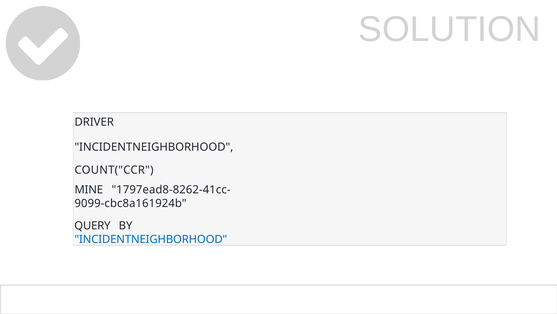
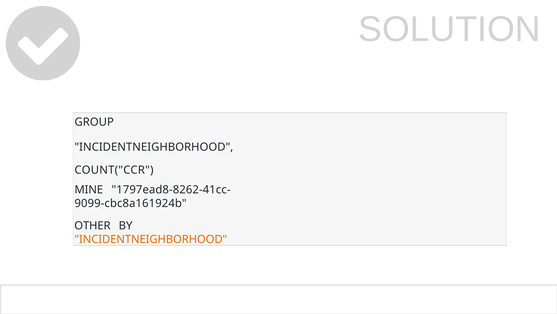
DRIVER: DRIVER -> GROUP
QUERY: QUERY -> OTHER
INCIDENTNEIGHBORHOOD at (151, 239) colour: blue -> orange
